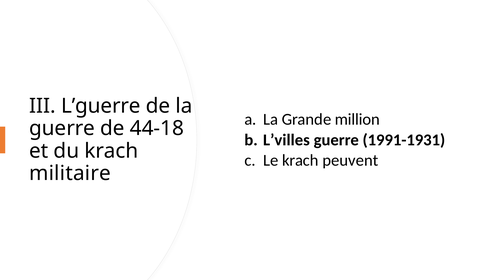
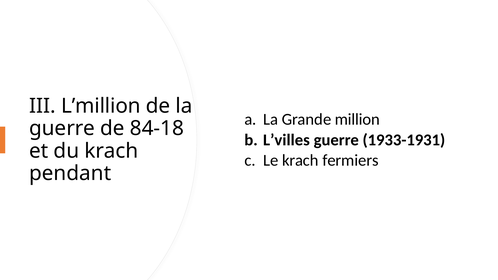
L’guerre: L’guerre -> L’million
44-18: 44-18 -> 84-18
1991-1931: 1991-1931 -> 1933-1931
peuvent: peuvent -> fermiers
militaire: militaire -> pendant
